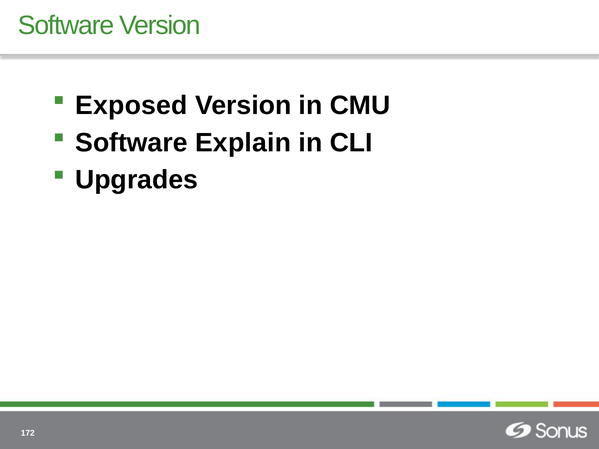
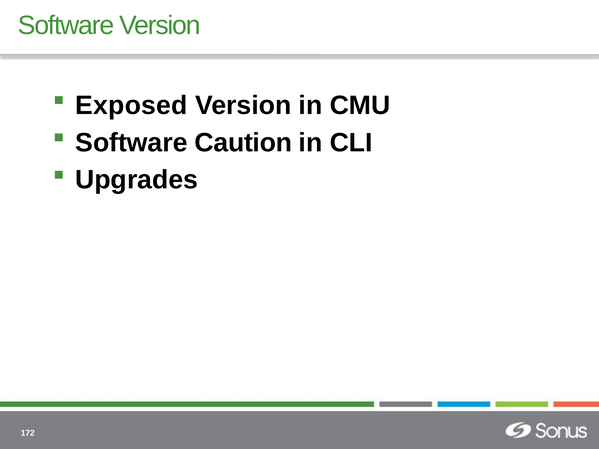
Explain: Explain -> Caution
